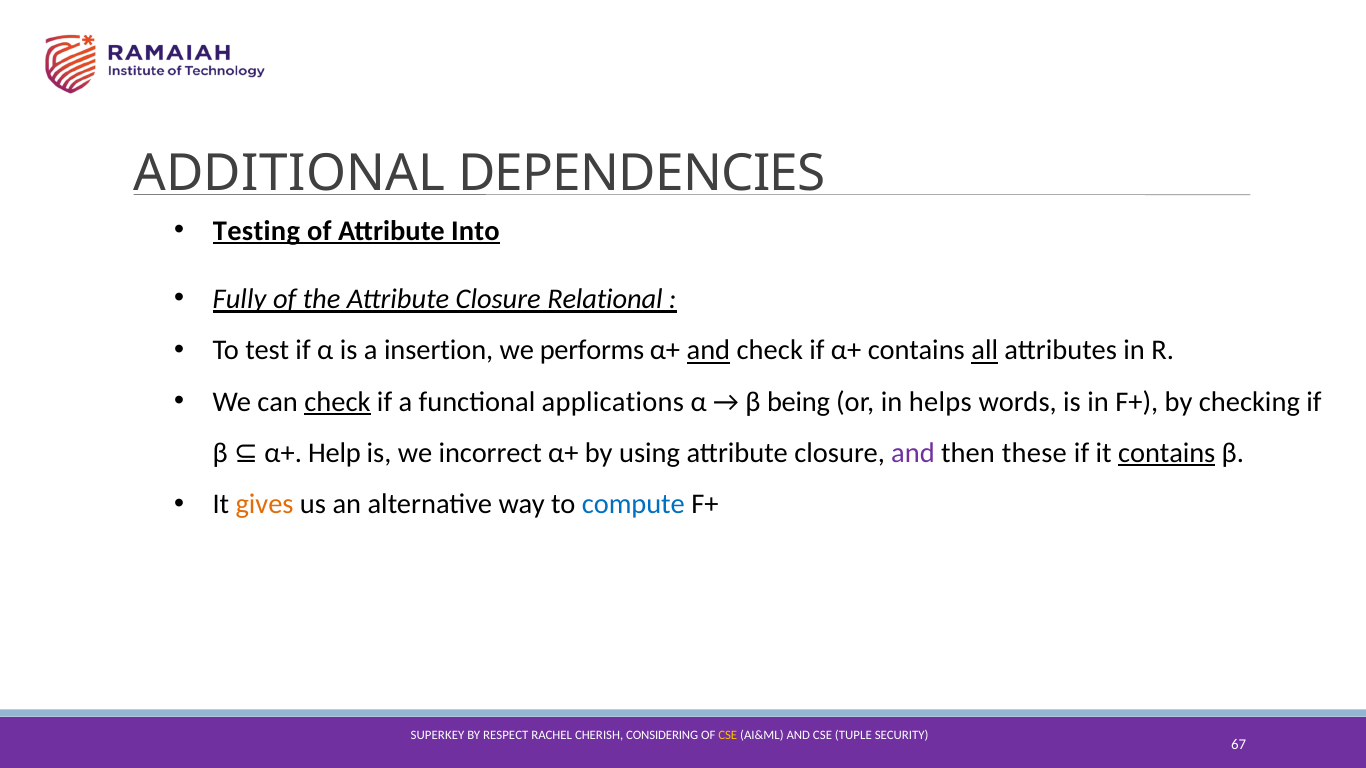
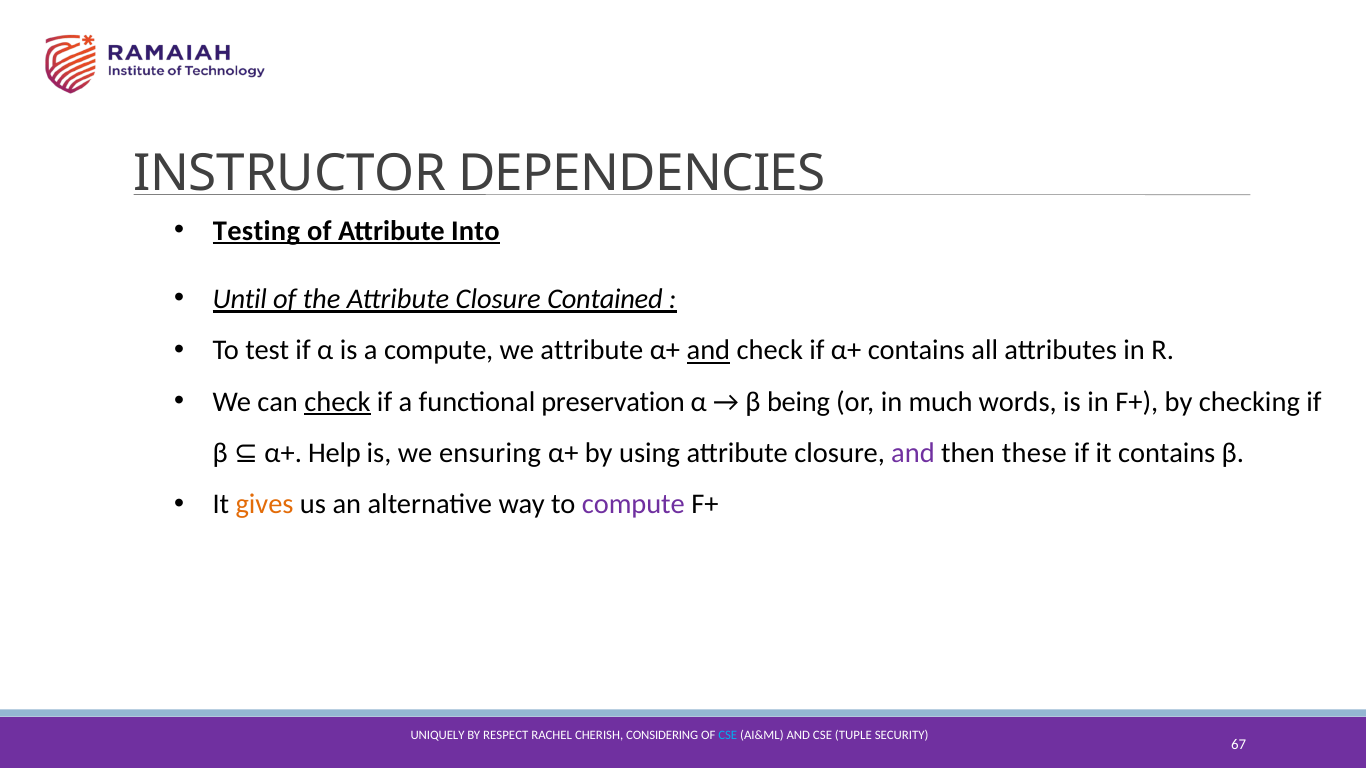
ADDITIONAL: ADDITIONAL -> INSTRUCTOR
Fully: Fully -> Until
Relational: Relational -> Contained
a insertion: insertion -> compute
we performs: performs -> attribute
all underline: present -> none
applications: applications -> preservation
helps: helps -> much
incorrect: incorrect -> ensuring
contains at (1167, 453) underline: present -> none
compute at (633, 505) colour: blue -> purple
SUPERKEY: SUPERKEY -> UNIQUELY
CSE at (728, 736) colour: yellow -> light blue
